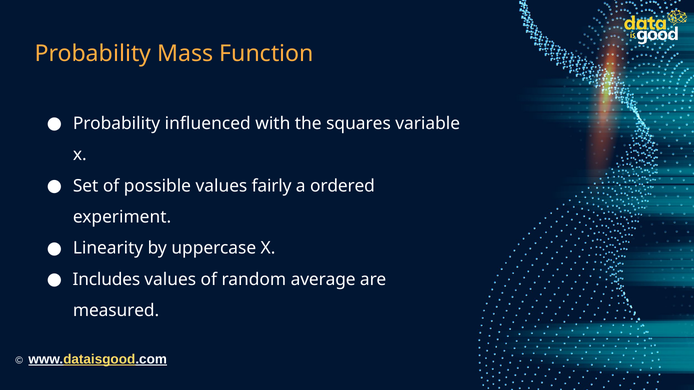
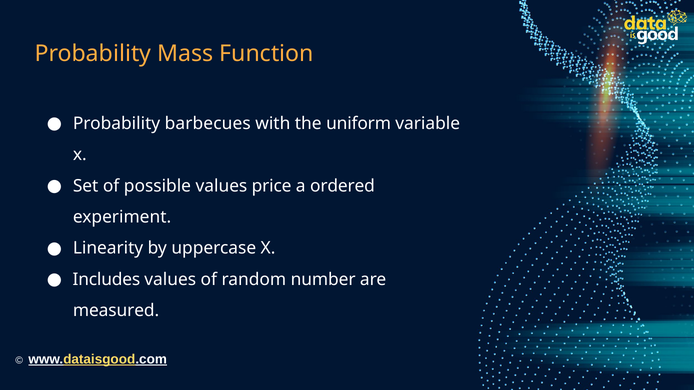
influenced: influenced -> barbecues
squares: squares -> uniform
fairly: fairly -> price
average: average -> number
